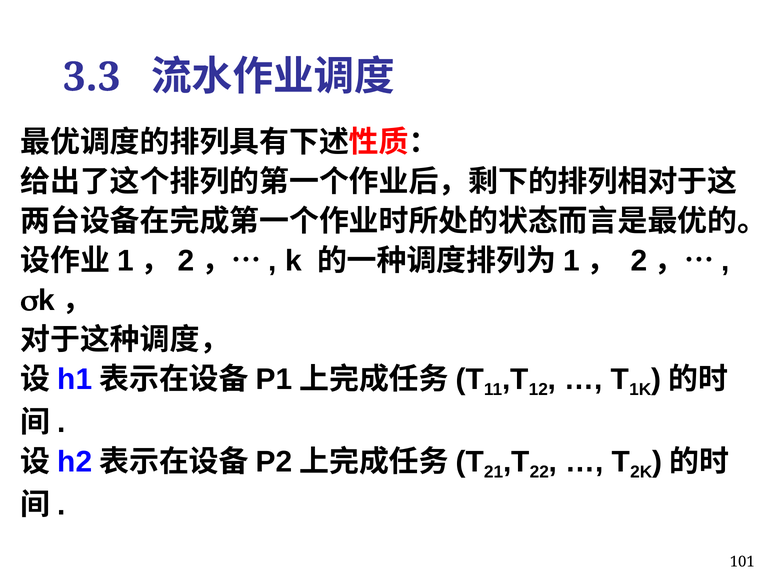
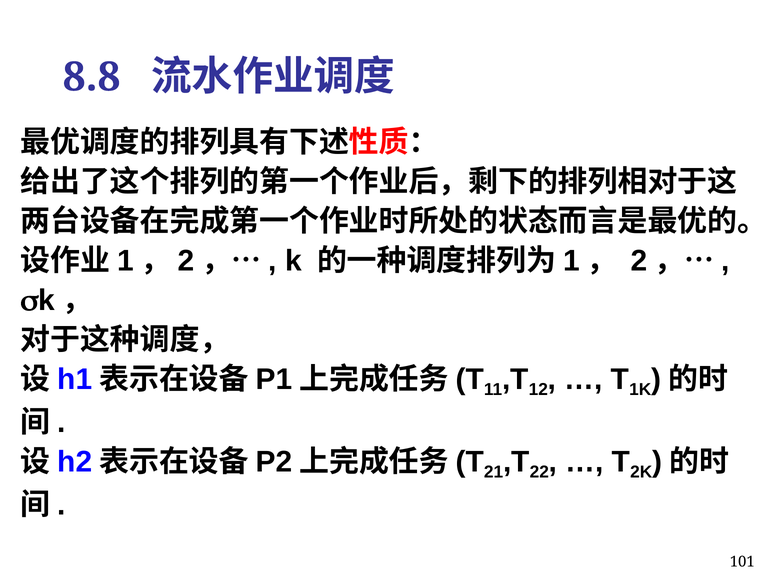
3.3: 3.3 -> 8.8
